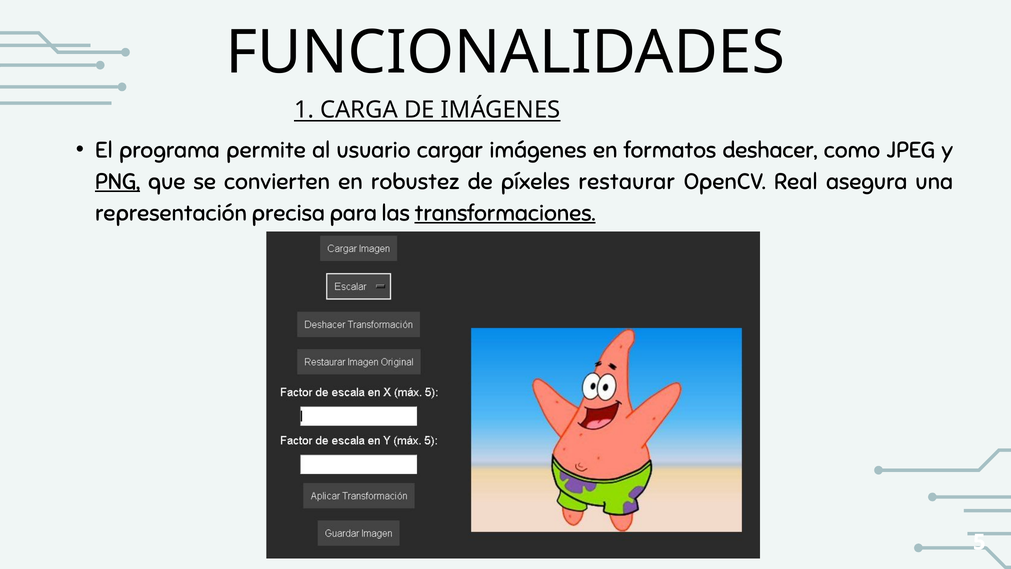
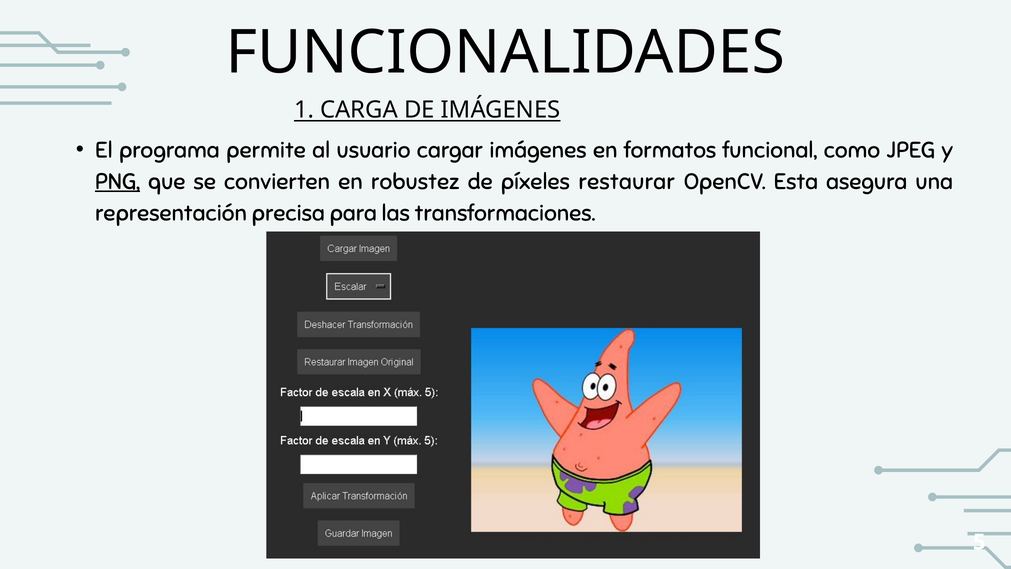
deshacer: deshacer -> funcional
Real: Real -> Esta
transformaciones underline: present -> none
